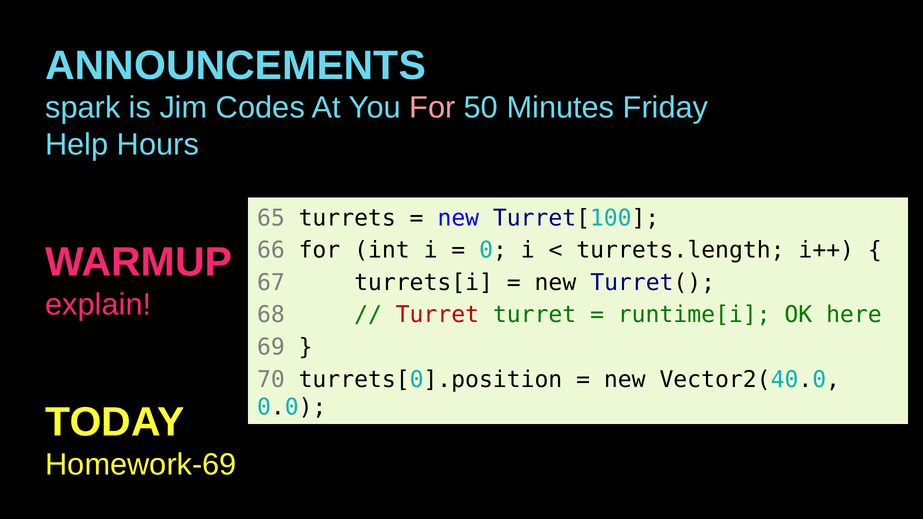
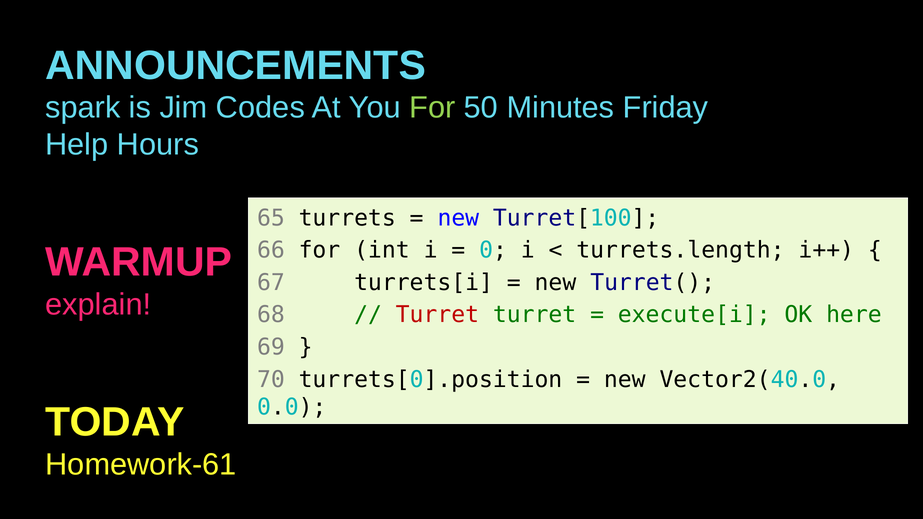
For at (432, 108) colour: pink -> light green
runtime[i: runtime[i -> execute[i
Homework-69: Homework-69 -> Homework-61
